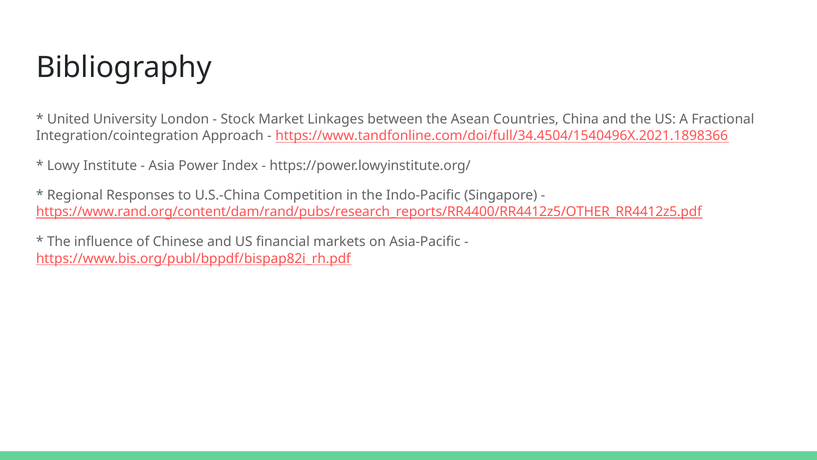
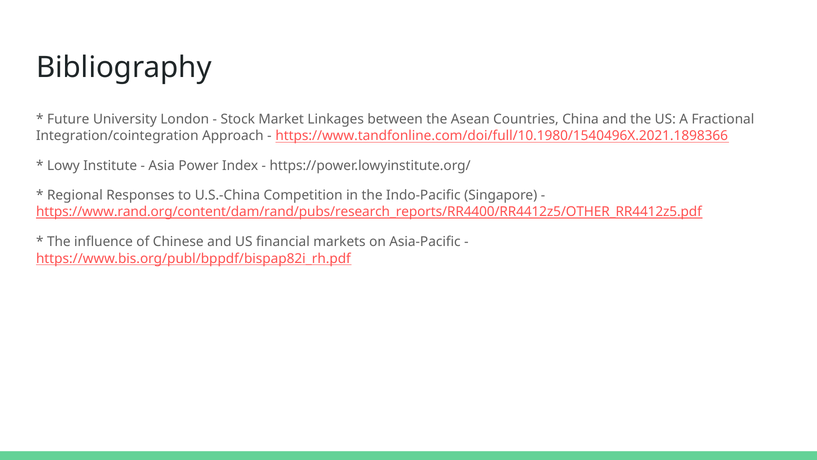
United: United -> Future
https://www.tandfonline.com/doi/full/34.4504/1540496X.2021.1898366: https://www.tandfonline.com/doi/full/34.4504/1540496X.2021.1898366 -> https://www.tandfonline.com/doi/full/10.1980/1540496X.2021.1898366
